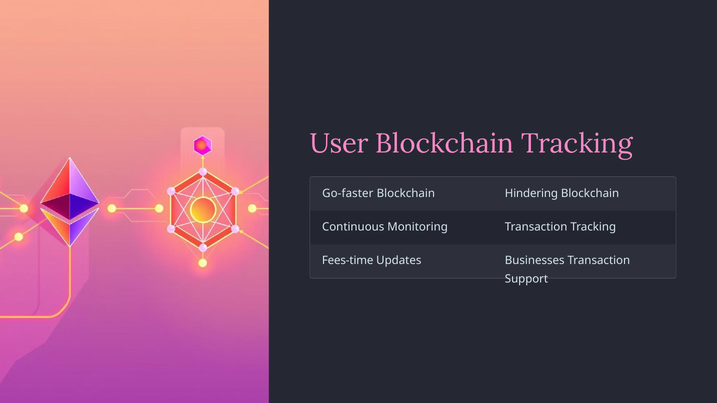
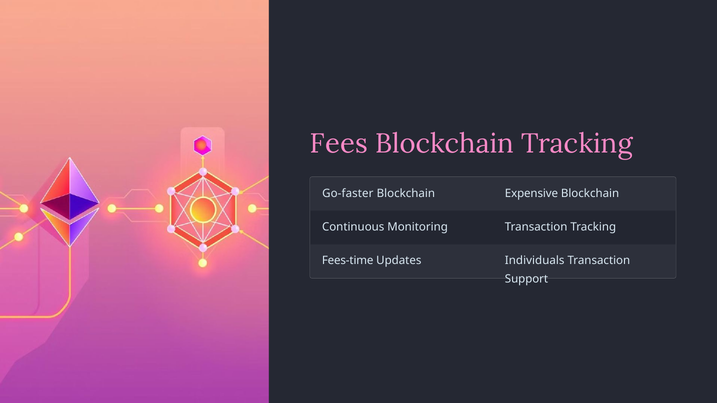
User: User -> Fees
Hindering: Hindering -> Expensive
Businesses: Businesses -> Individuals
